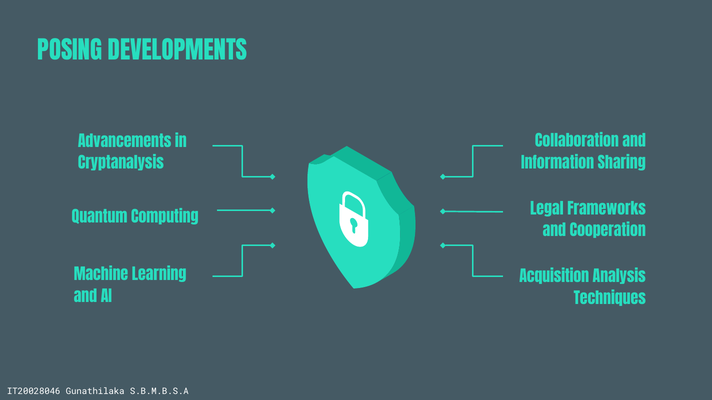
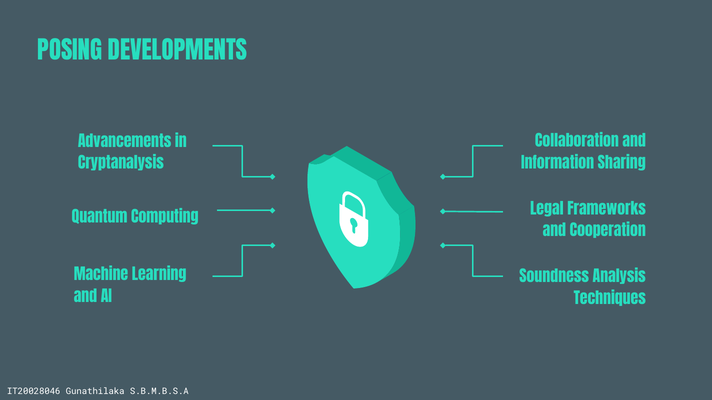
Acquisition: Acquisition -> Soundness
